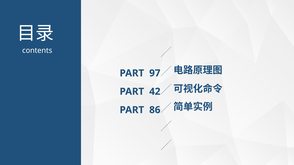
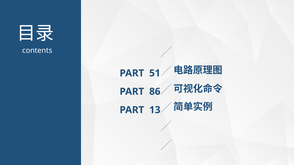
97: 97 -> 51
42: 42 -> 86
86: 86 -> 13
